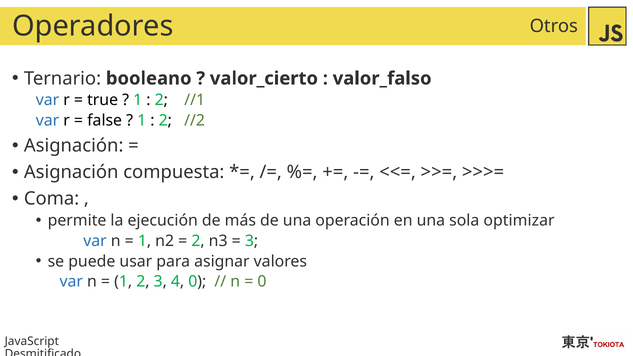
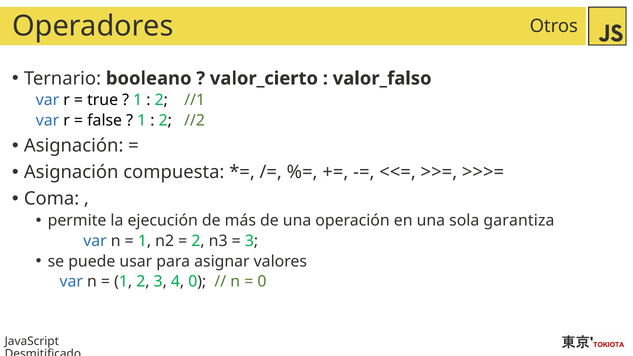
optimizar: optimizar -> garantiza
